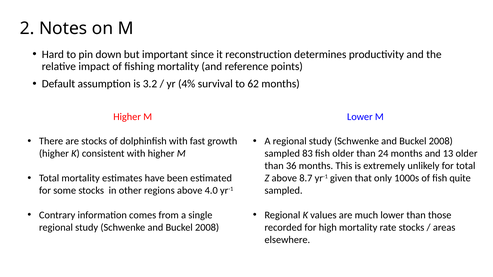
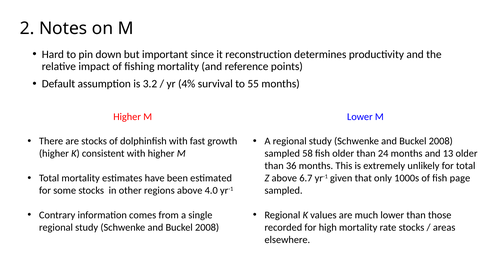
62: 62 -> 55
83: 83 -> 58
8.7: 8.7 -> 6.7
quite: quite -> page
